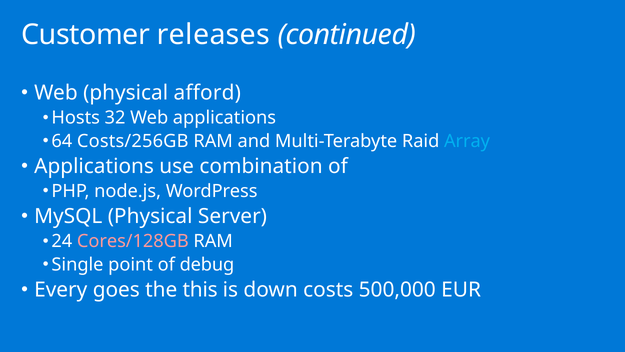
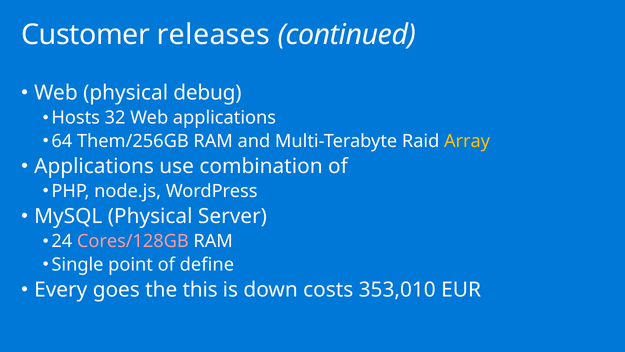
afford: afford -> debug
Costs/256GB: Costs/256GB -> Them/256GB
Array colour: light blue -> yellow
debug: debug -> define
500,000: 500,000 -> 353,010
